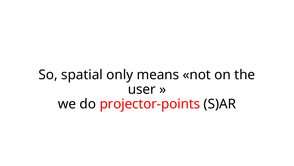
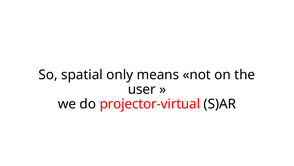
projector-points: projector-points -> projector-virtual
